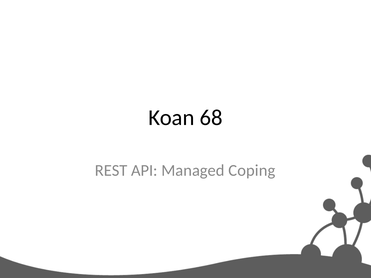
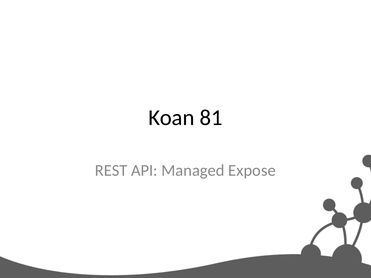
68: 68 -> 81
Coping: Coping -> Expose
